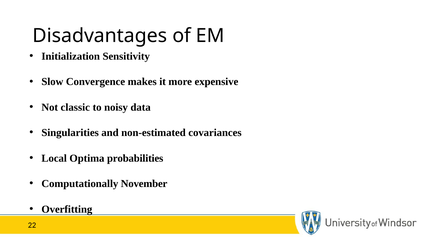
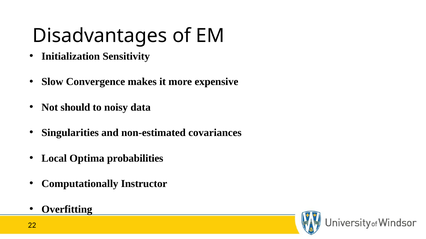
classic: classic -> should
November: November -> Instructor
